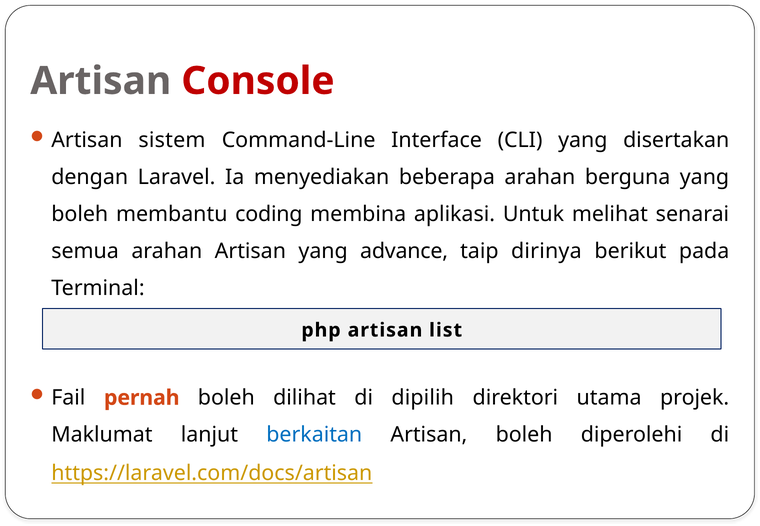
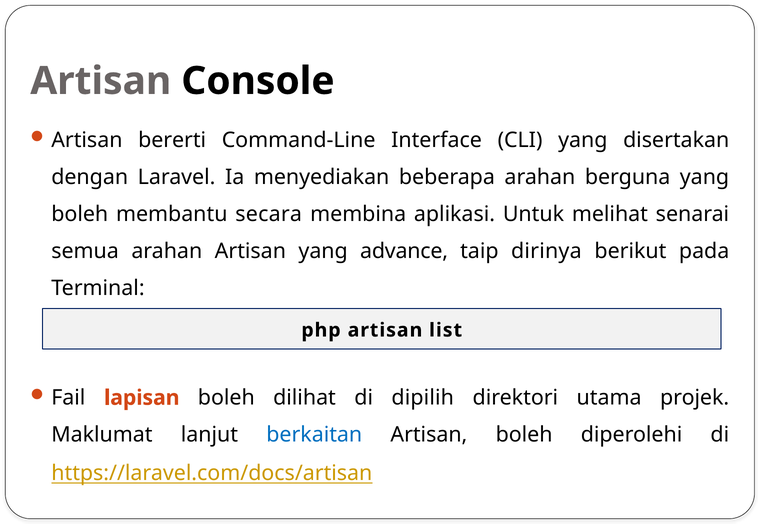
Console colour: red -> black
sistem: sistem -> bererti
coding: coding -> secara
pernah: pernah -> lapisan
